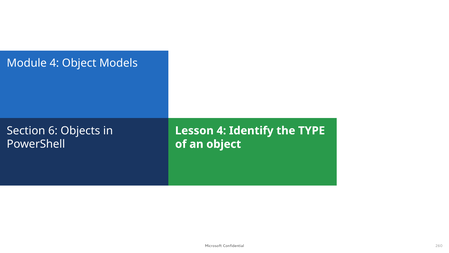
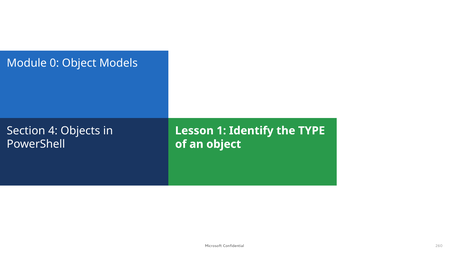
Module 4: 4 -> 0
6: 6 -> 4
Lesson 4: 4 -> 1
